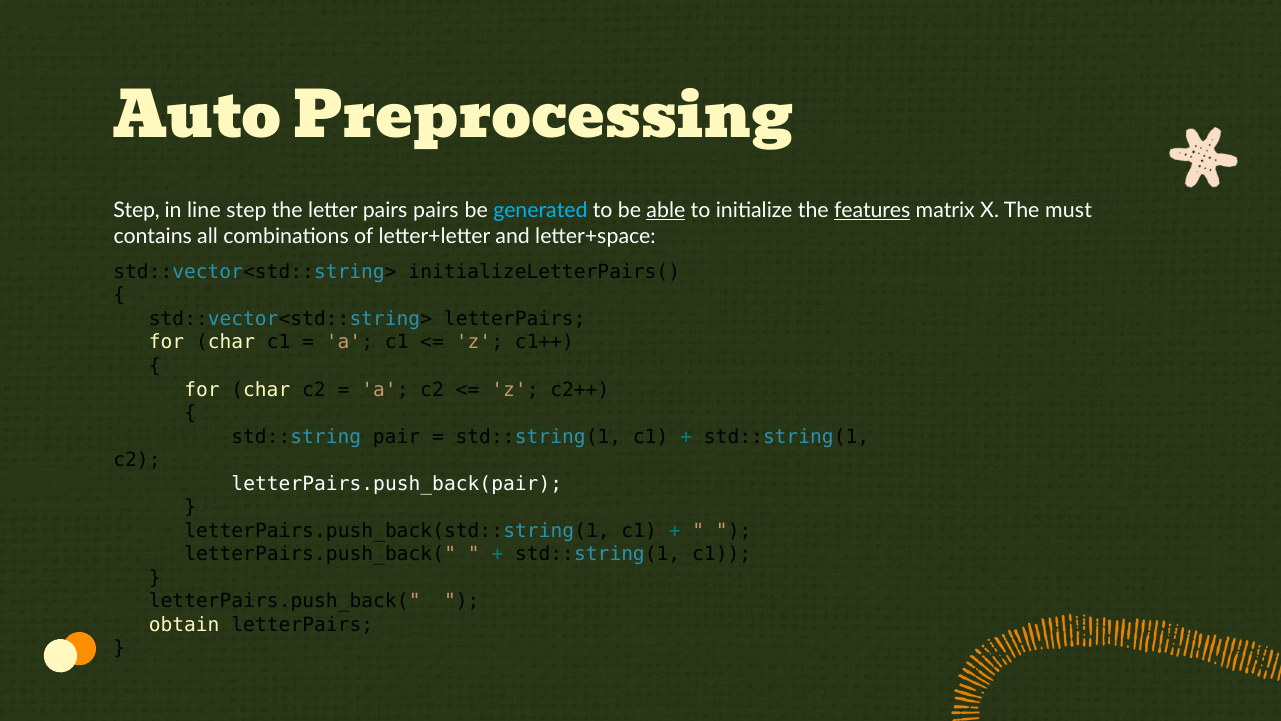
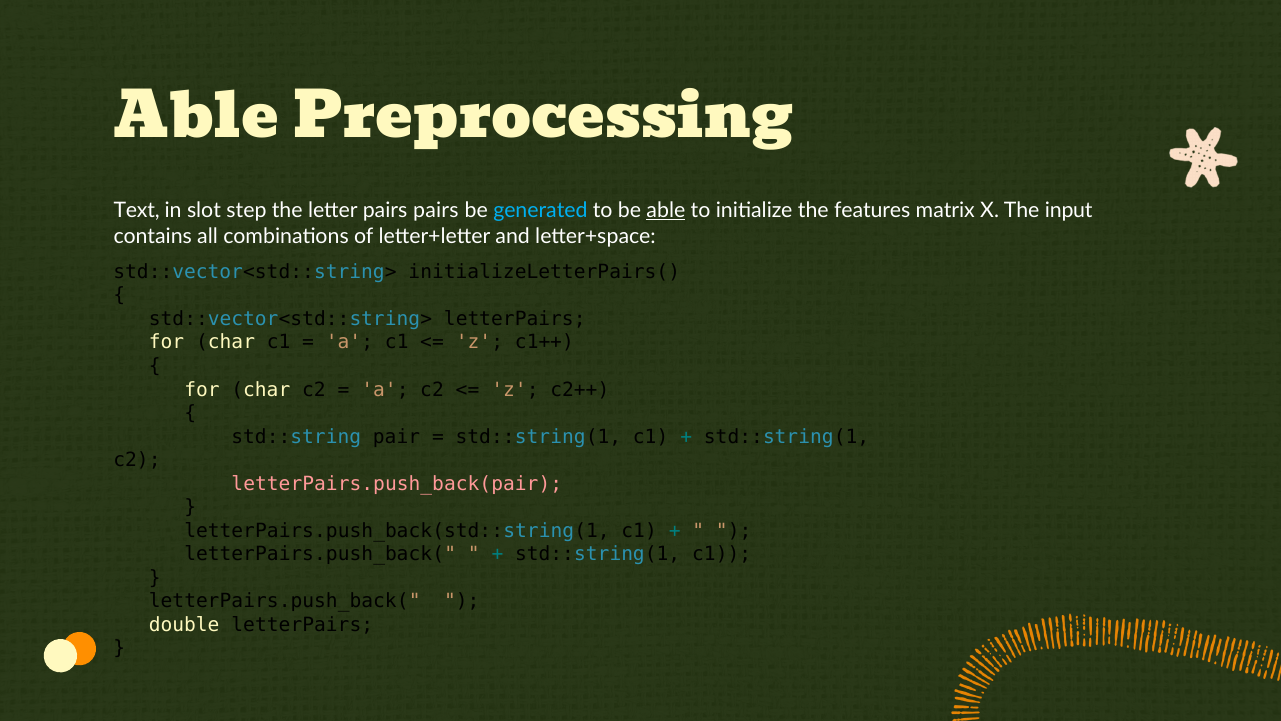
Auto at (198, 117): Auto -> Able
Step at (137, 210): Step -> Text
line: line -> slot
features underline: present -> none
must: must -> input
letterPairs.push_back(pair colour: white -> pink
obtain: obtain -> double
